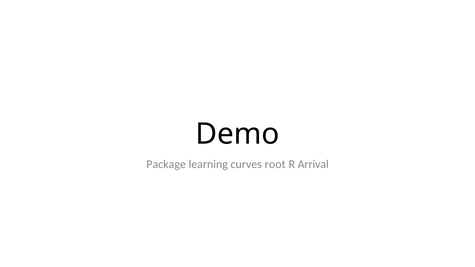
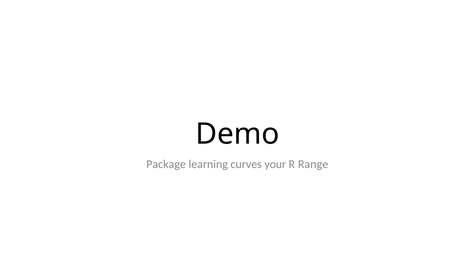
root: root -> your
Arrival: Arrival -> Range
